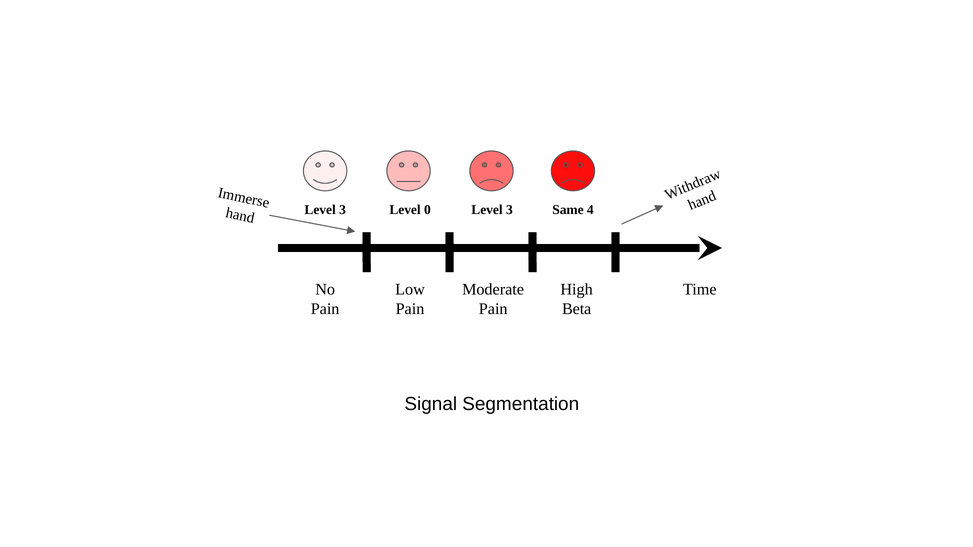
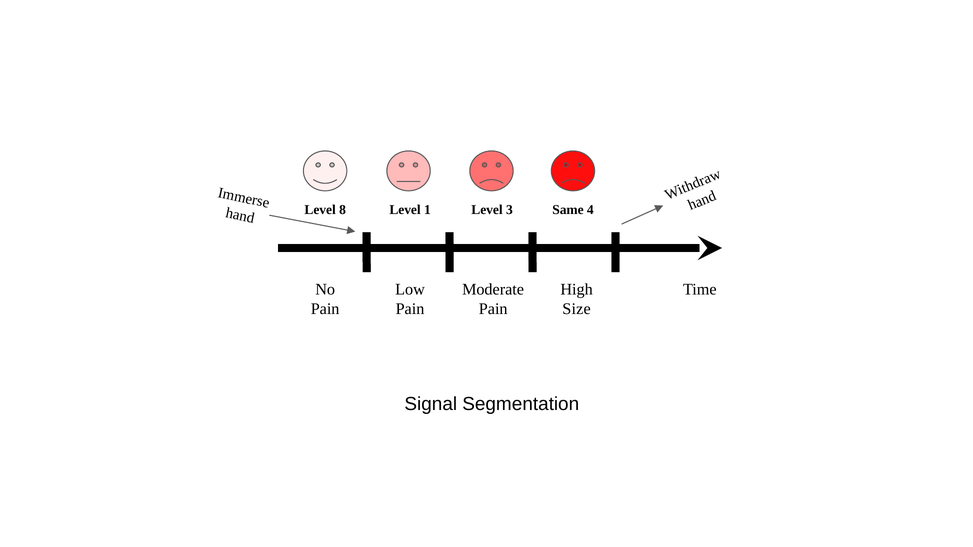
3 at (343, 210): 3 -> 8
0: 0 -> 1
Beta: Beta -> Size
